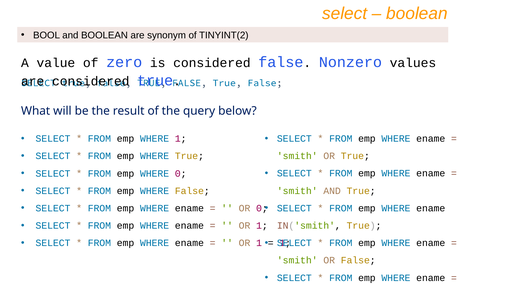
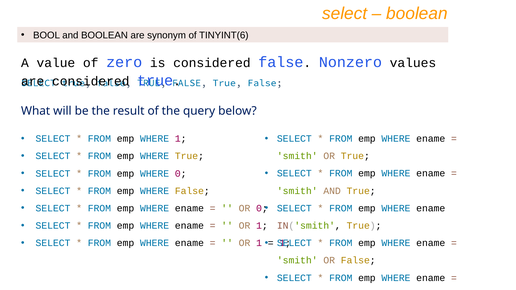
TINYINT(2: TINYINT(2 -> TINYINT(6
